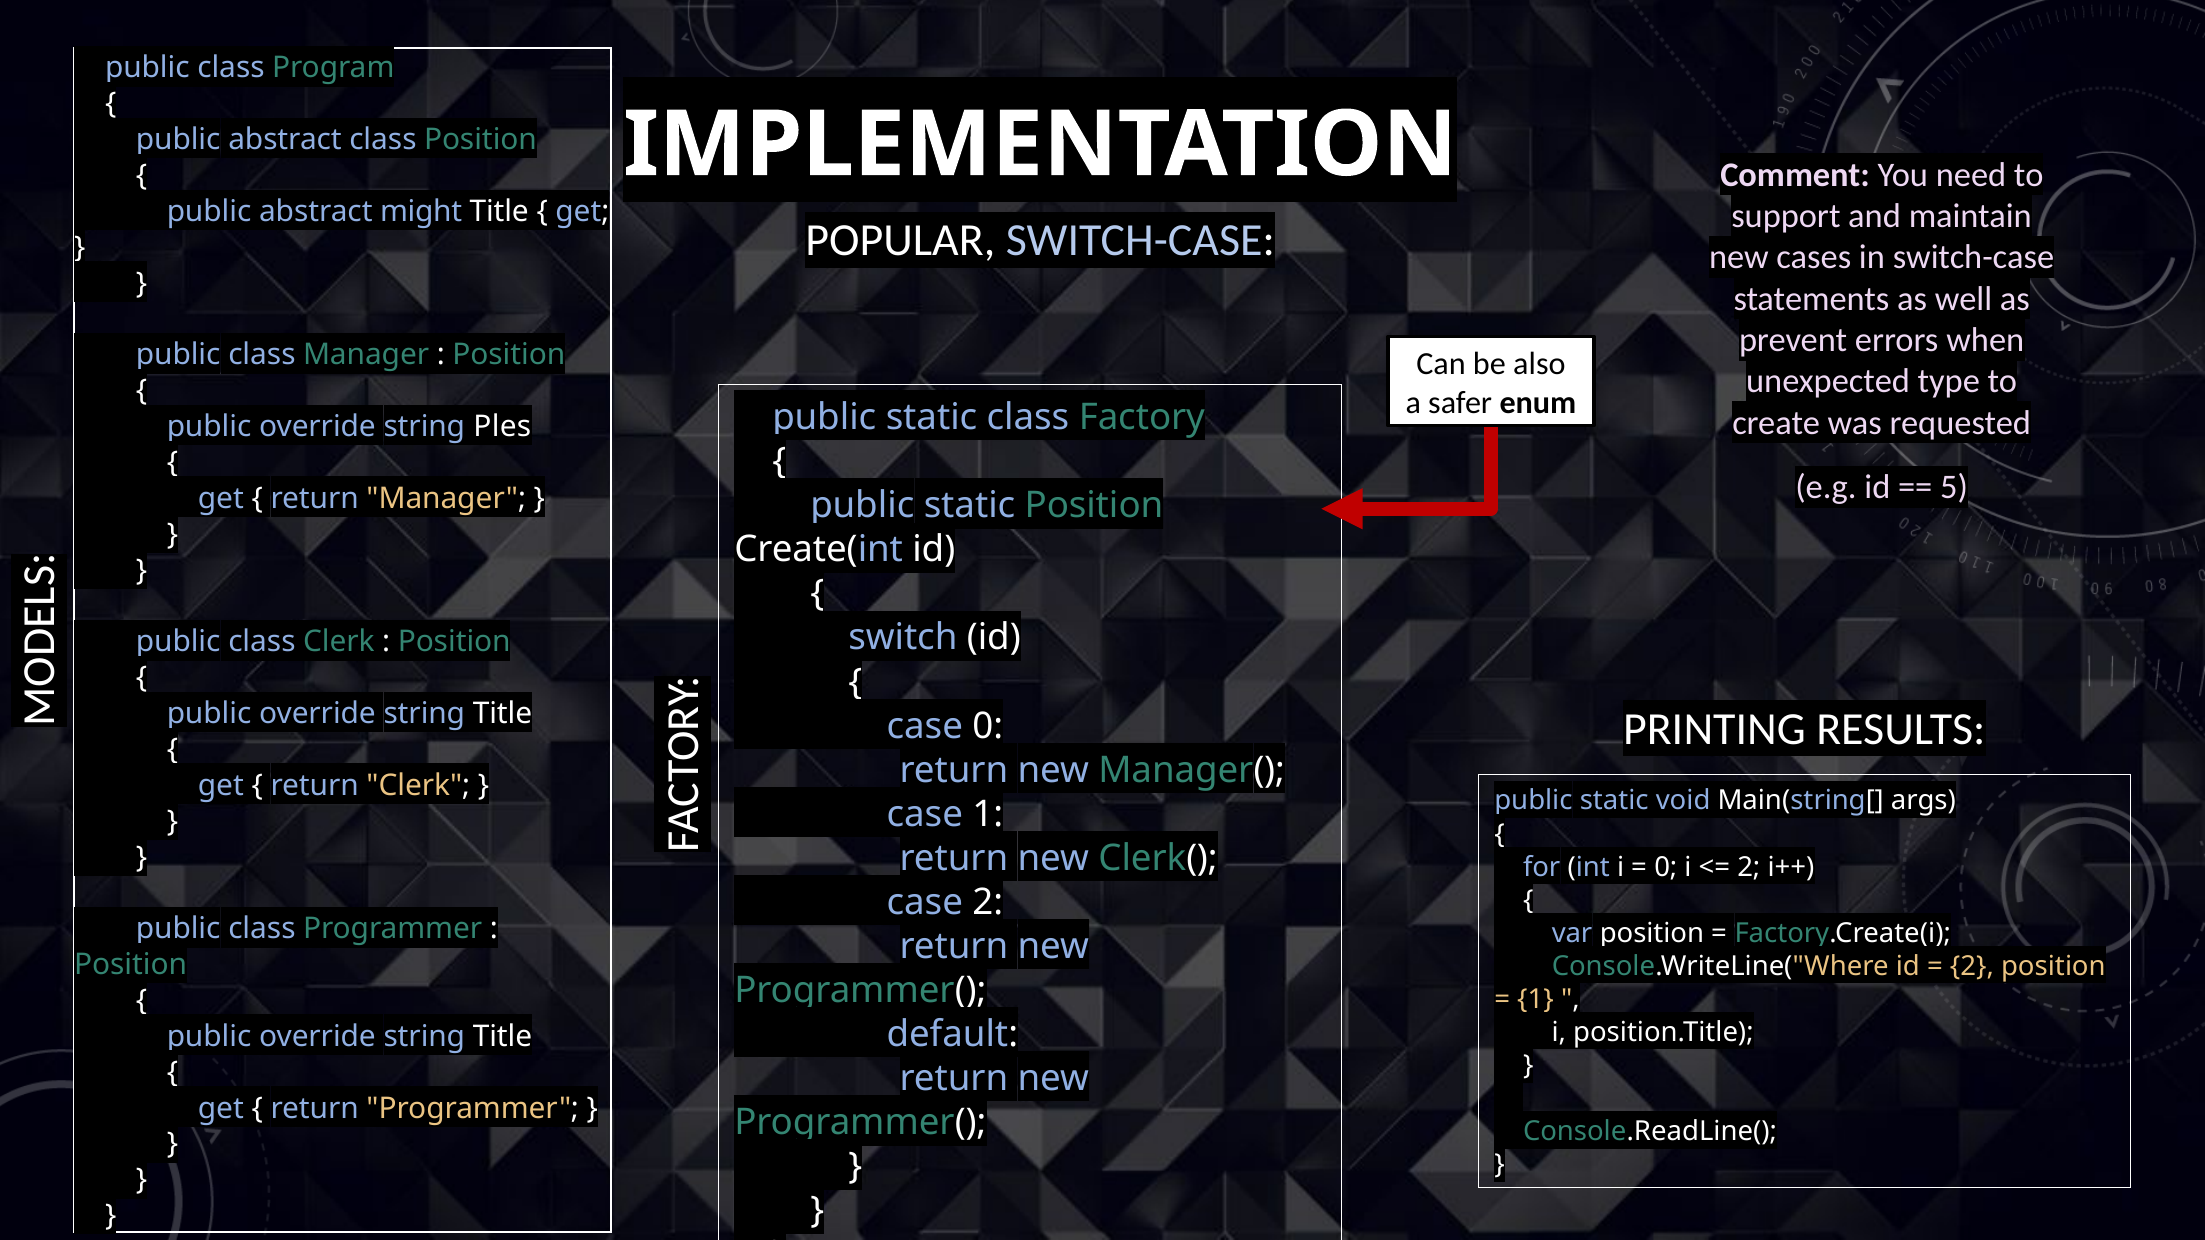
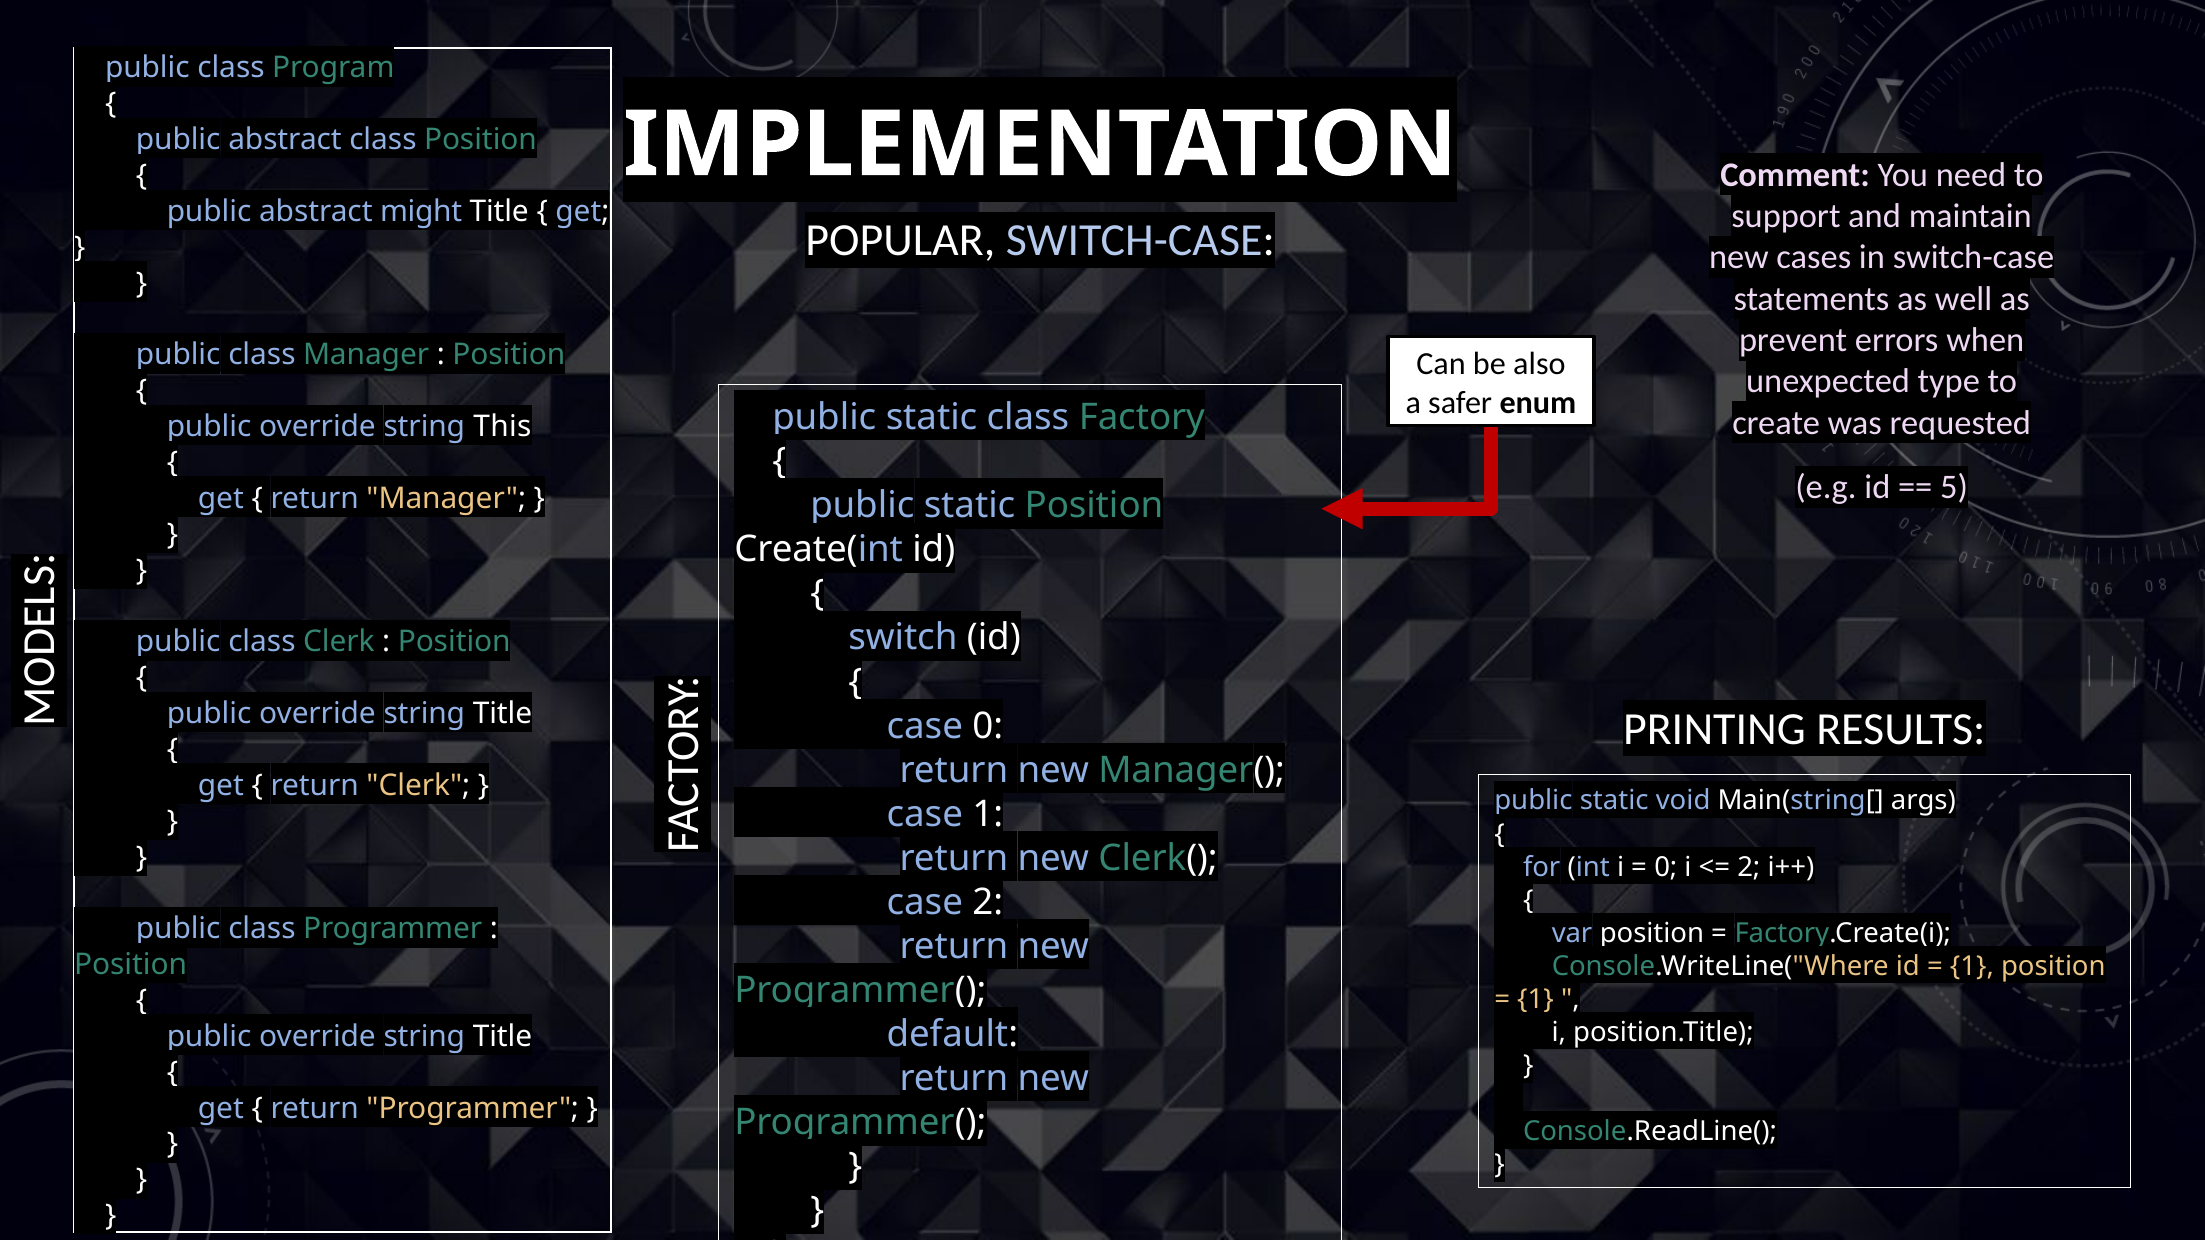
Ples: Ples -> This
2 at (1972, 966): 2 -> 1
